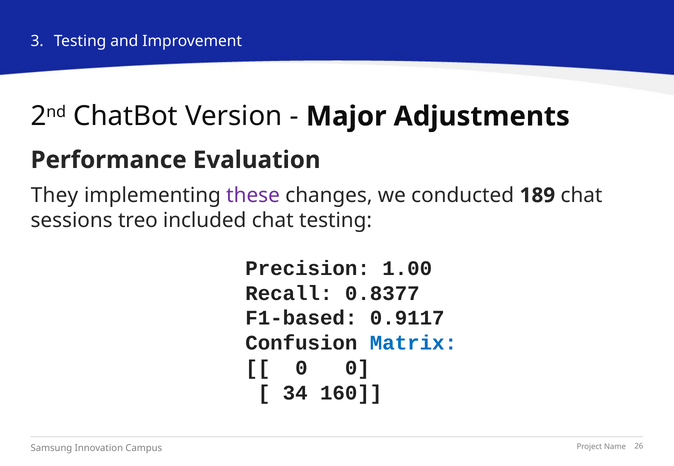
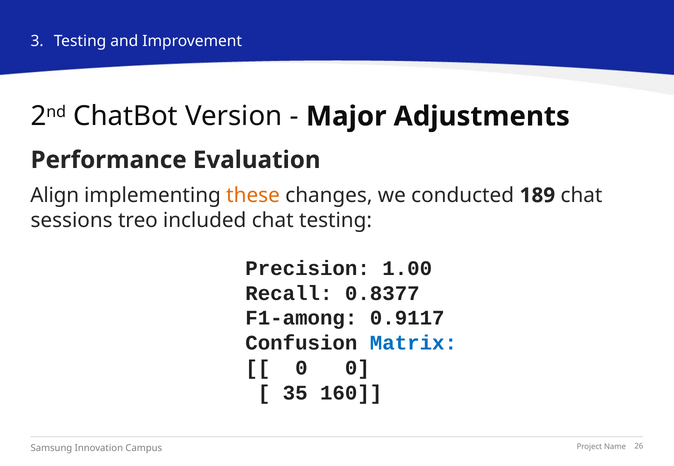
They: They -> Align
these colour: purple -> orange
F1-based: F1-based -> F1-among
34: 34 -> 35
